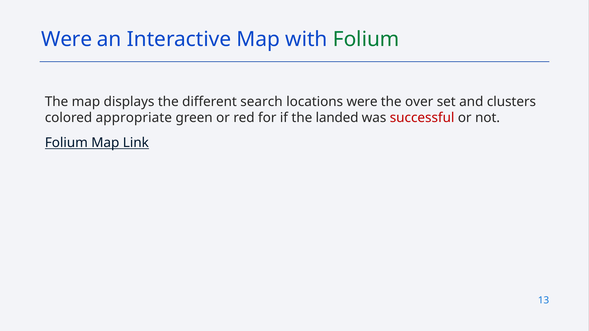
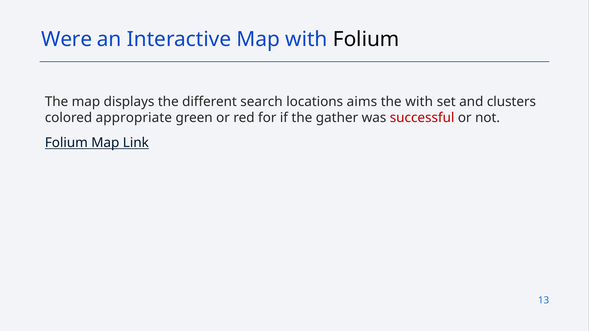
Folium at (366, 39) colour: green -> black
locations were: were -> aims
the over: over -> with
landed: landed -> gather
